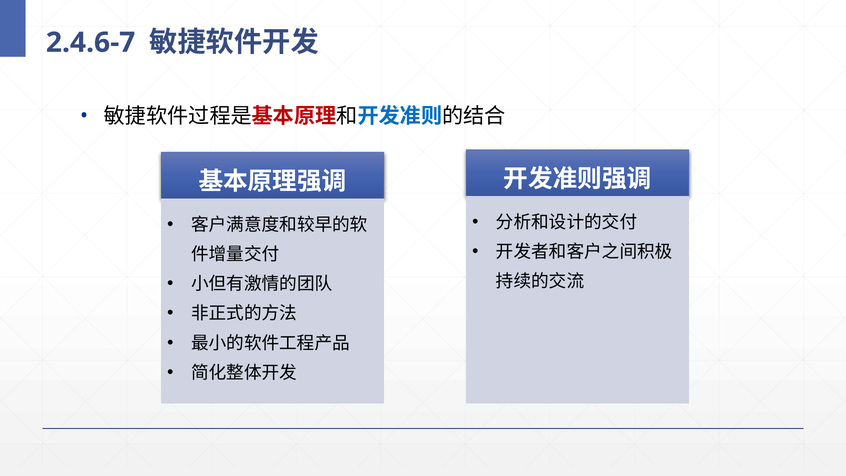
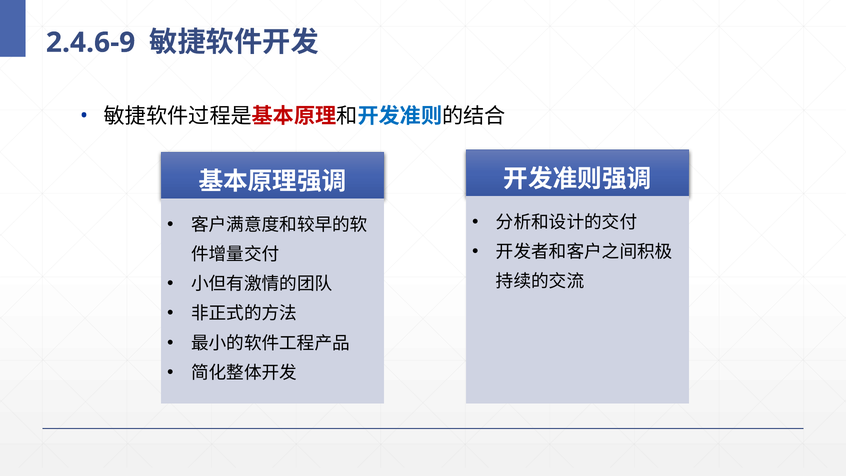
2.4.6-7: 2.4.6-7 -> 2.4.6-9
